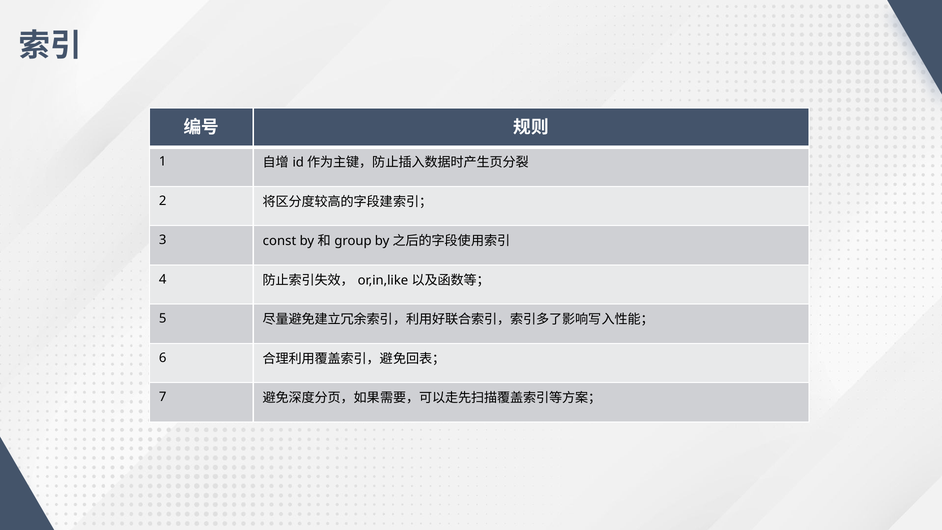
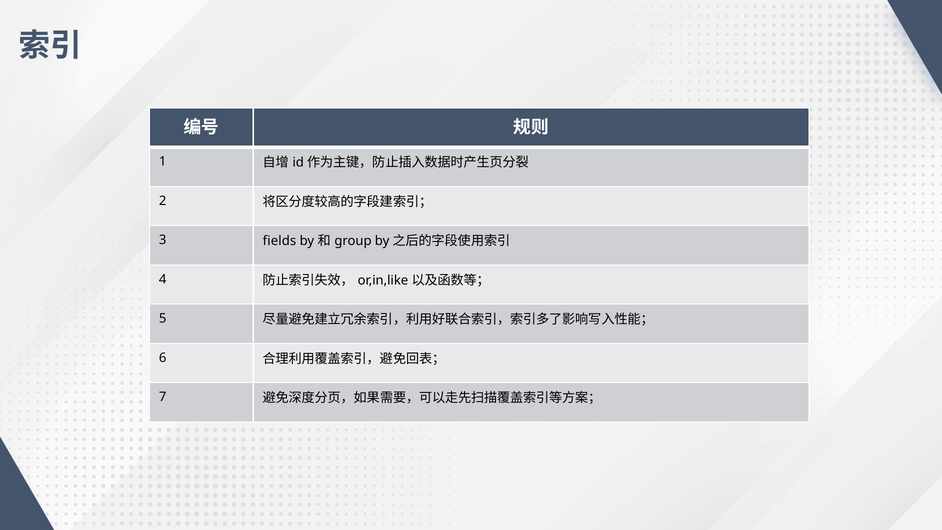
const: const -> fields
